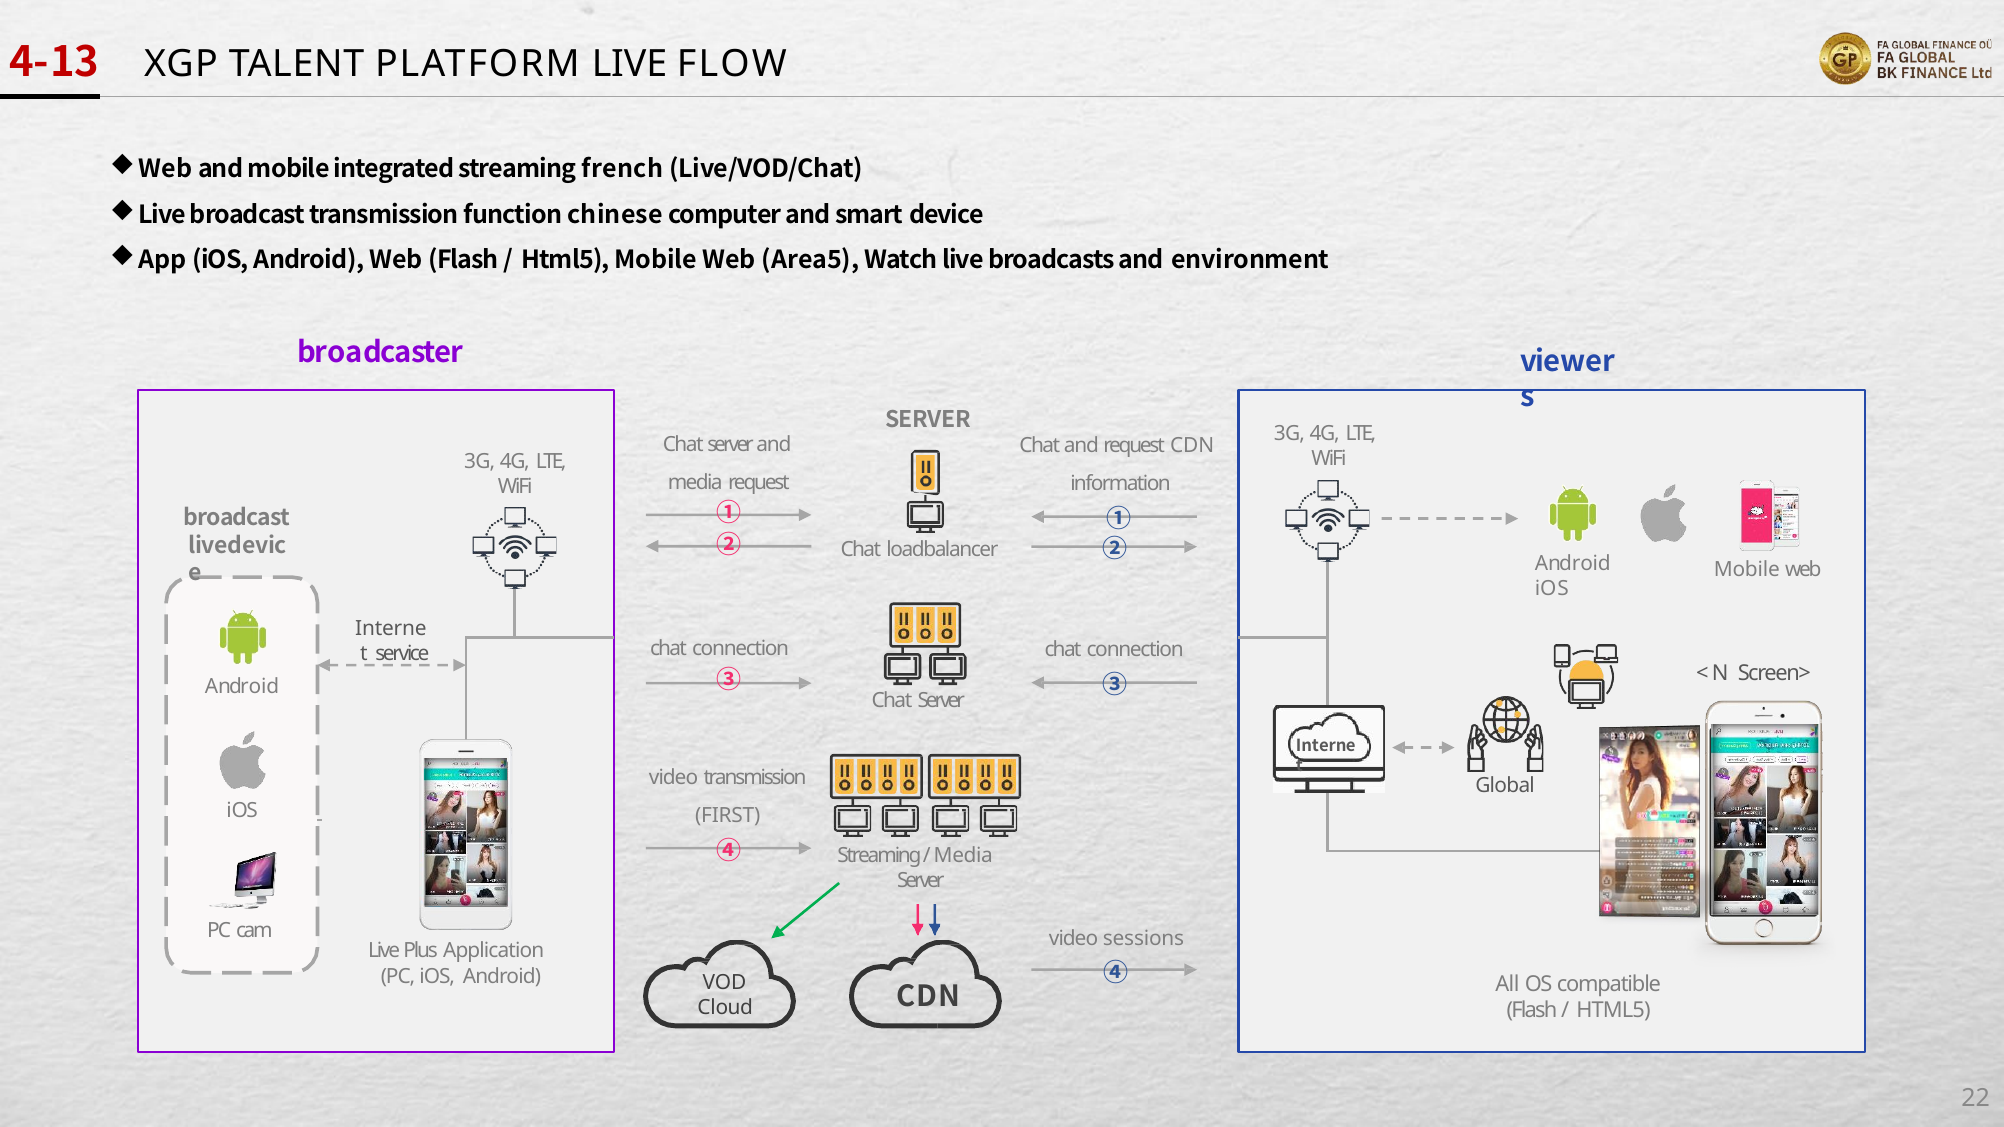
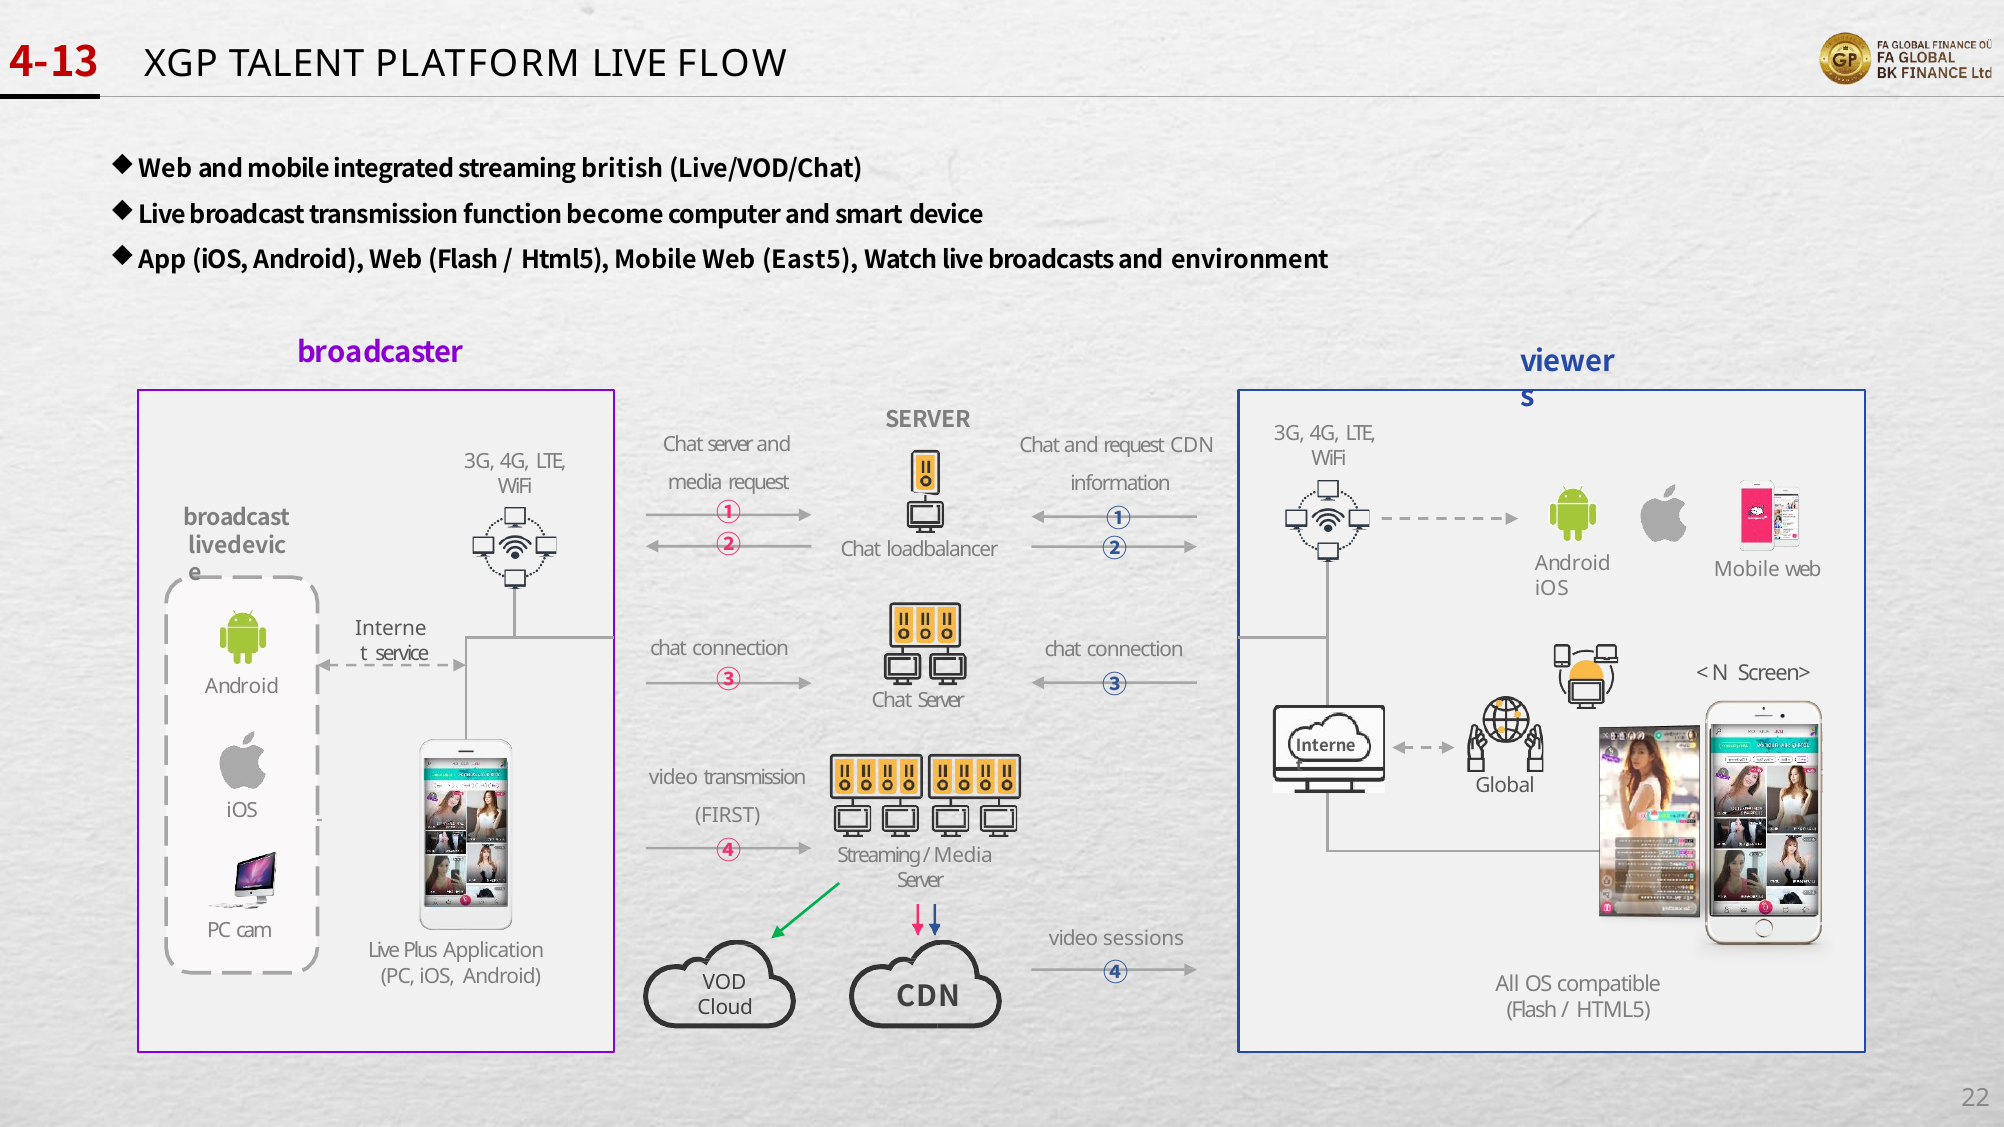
french: french -> british
chinese: chinese -> become
Area5: Area5 -> East5
